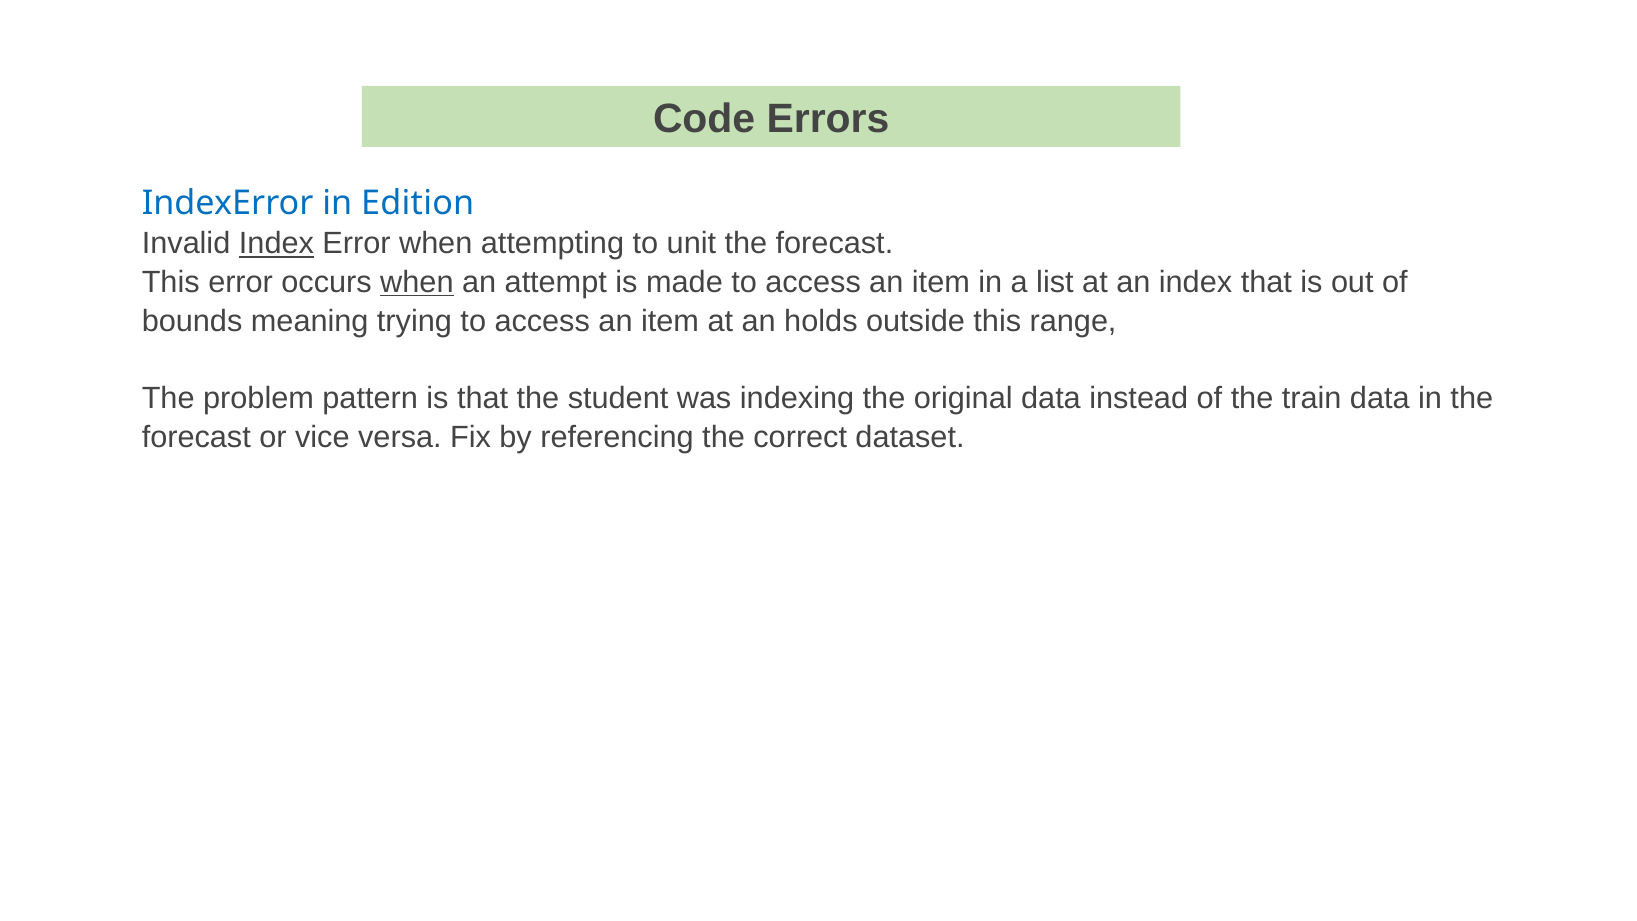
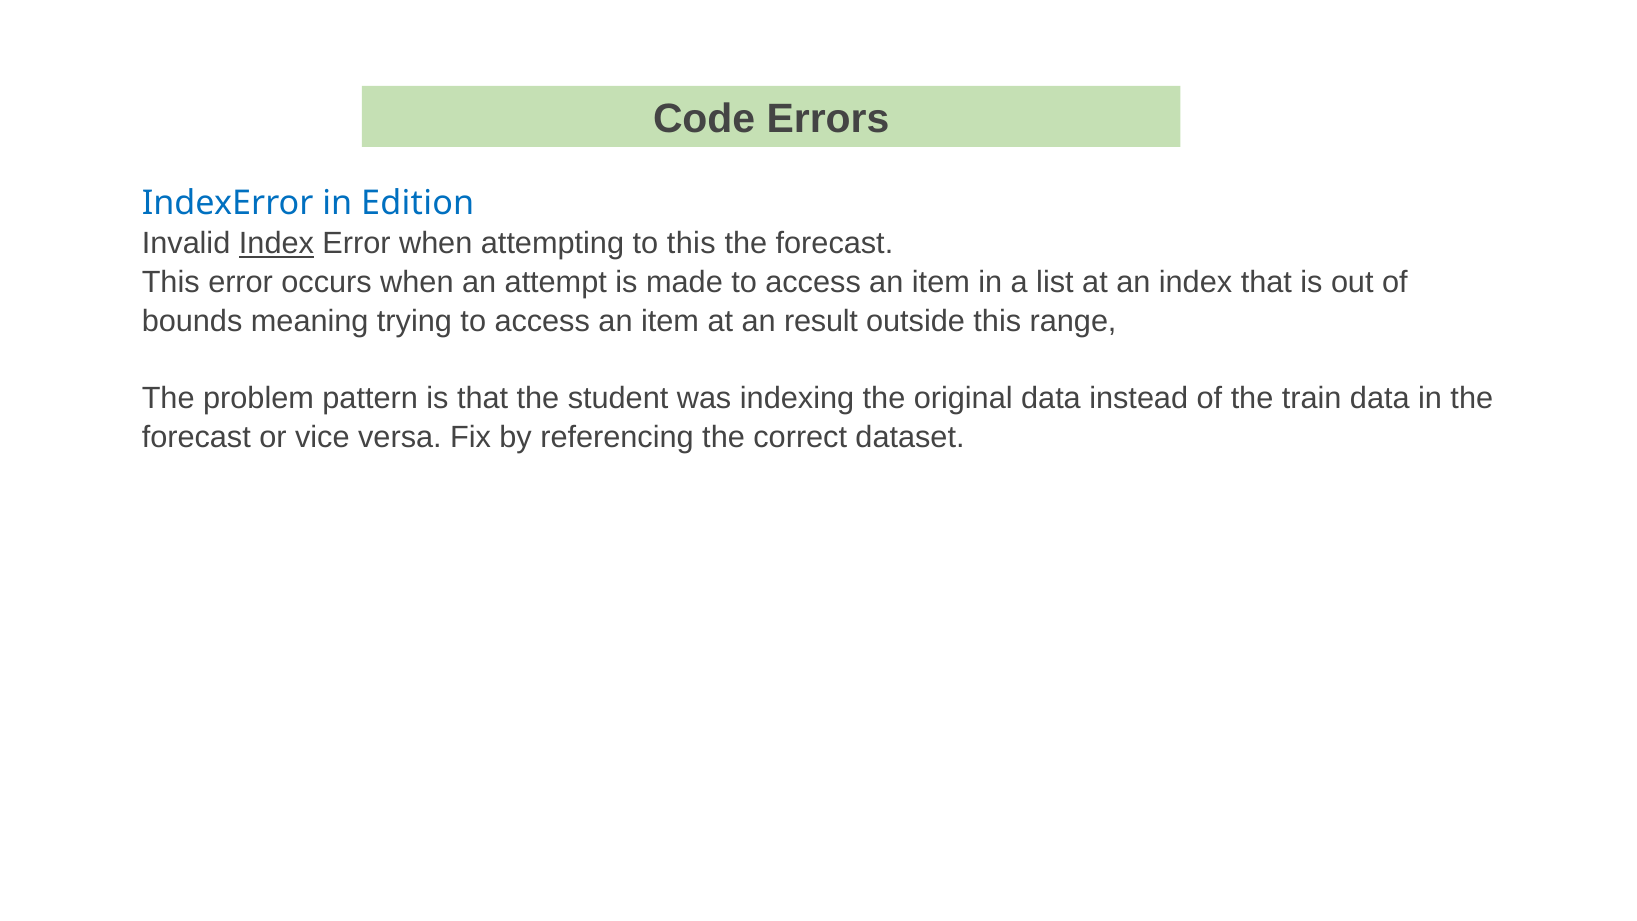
to unit: unit -> this
when at (417, 282) underline: present -> none
holds: holds -> result
